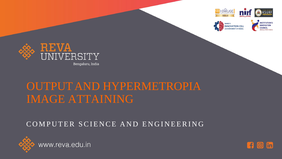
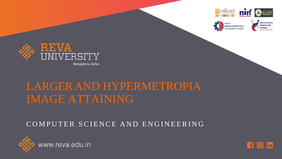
OUTPUT: OUTPUT -> LARGER
